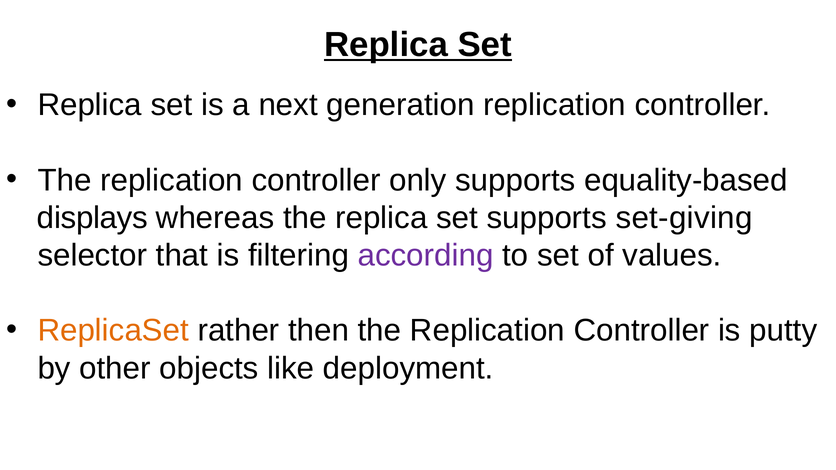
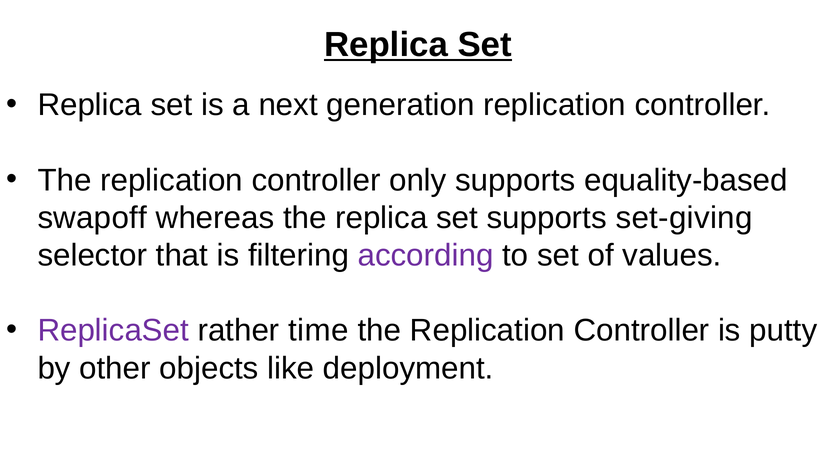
displays: displays -> swapoff
ReplicaSet colour: orange -> purple
then: then -> time
